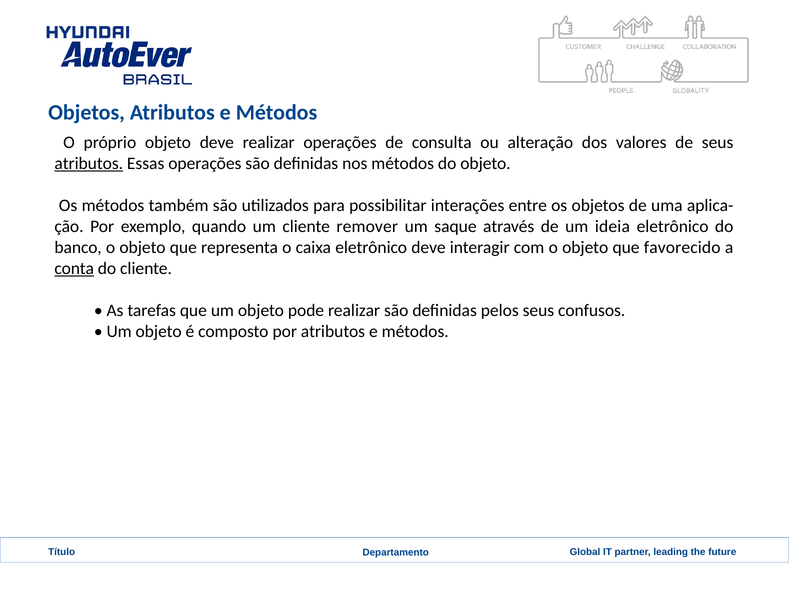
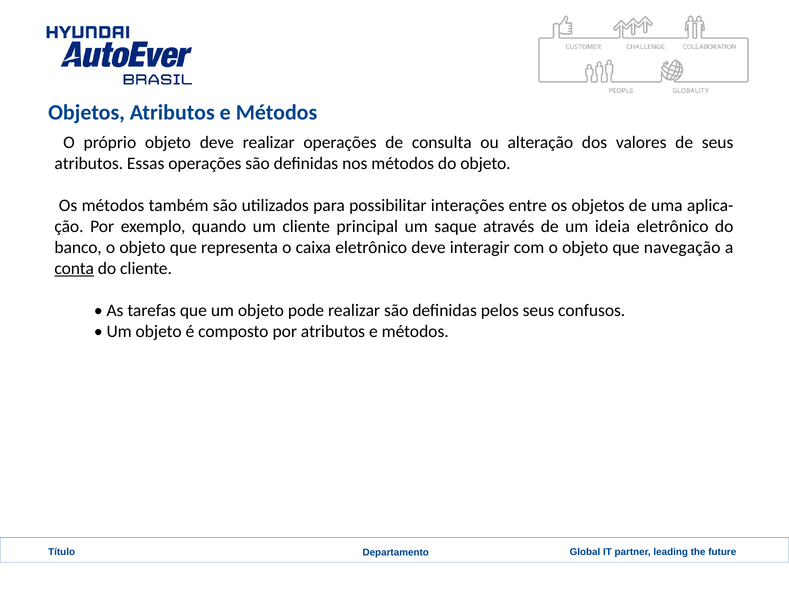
atributos at (89, 164) underline: present -> none
remover: remover -> principal
favorecido: favorecido -> navegação
